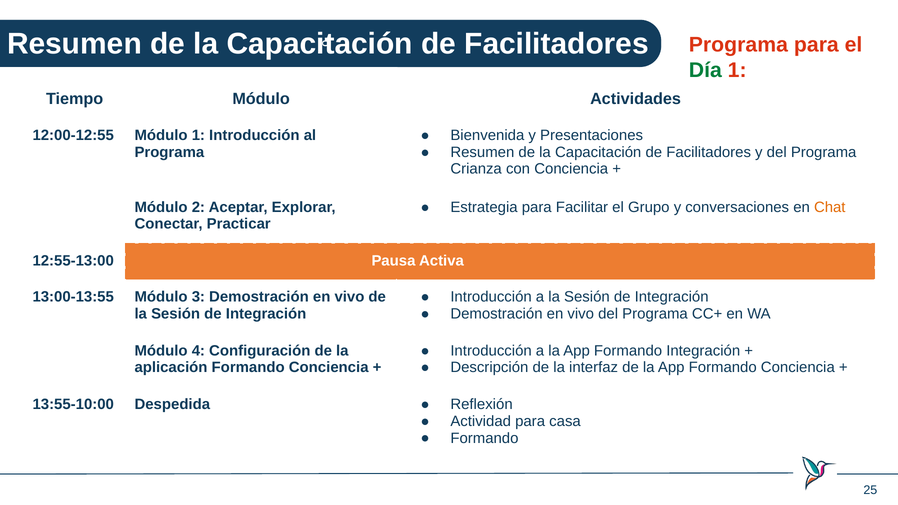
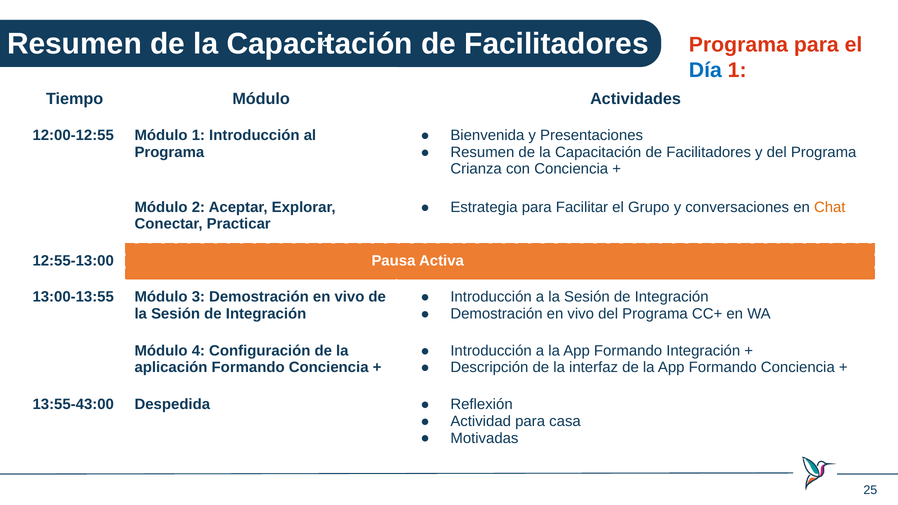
Día colour: green -> blue
13:55-10:00: 13:55-10:00 -> 13:55-43:00
Formando at (484, 438): Formando -> Motivadas
